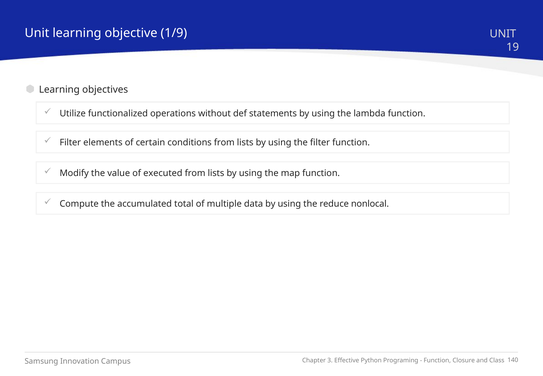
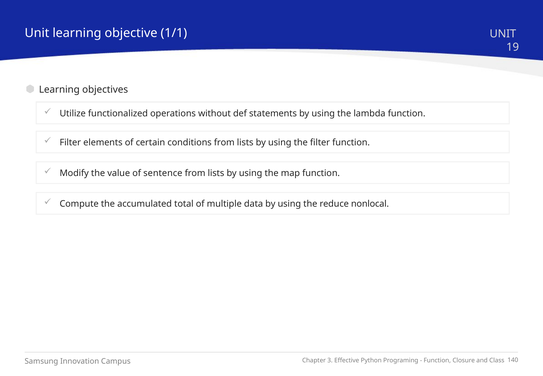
1/9: 1/9 -> 1/1
executed: executed -> sentence
